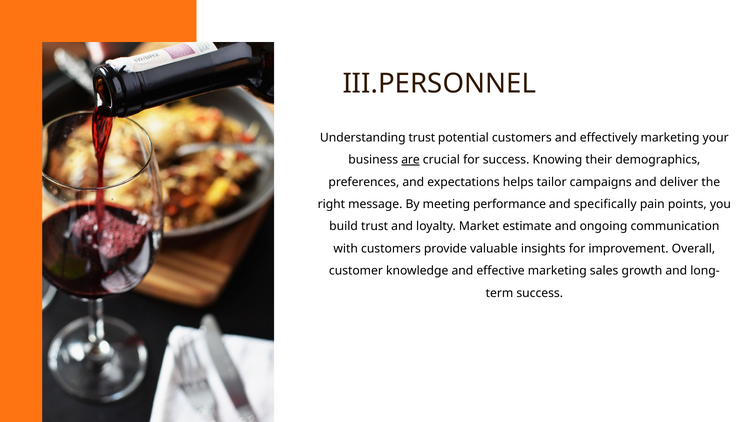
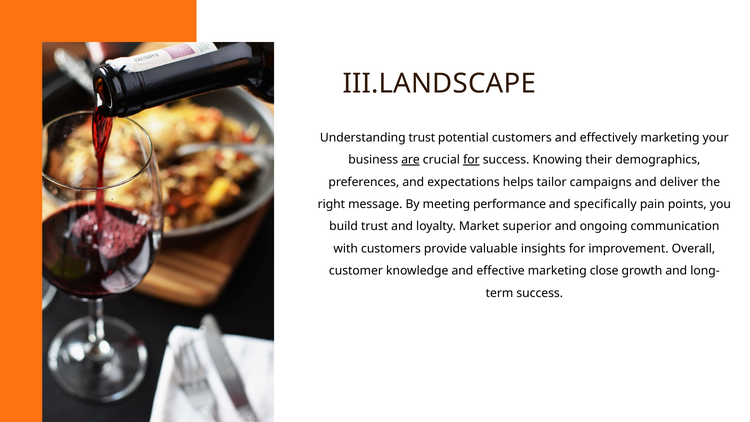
III.PERSONNEL: III.PERSONNEL -> III.LANDSCAPE
for at (471, 160) underline: none -> present
estimate: estimate -> superior
sales: sales -> close
